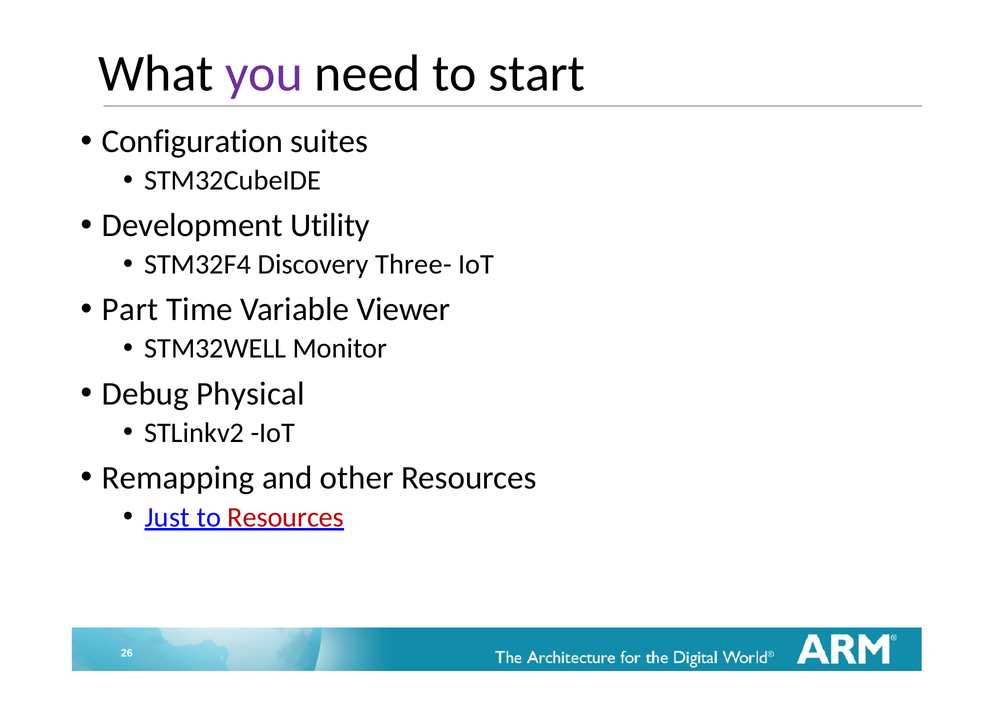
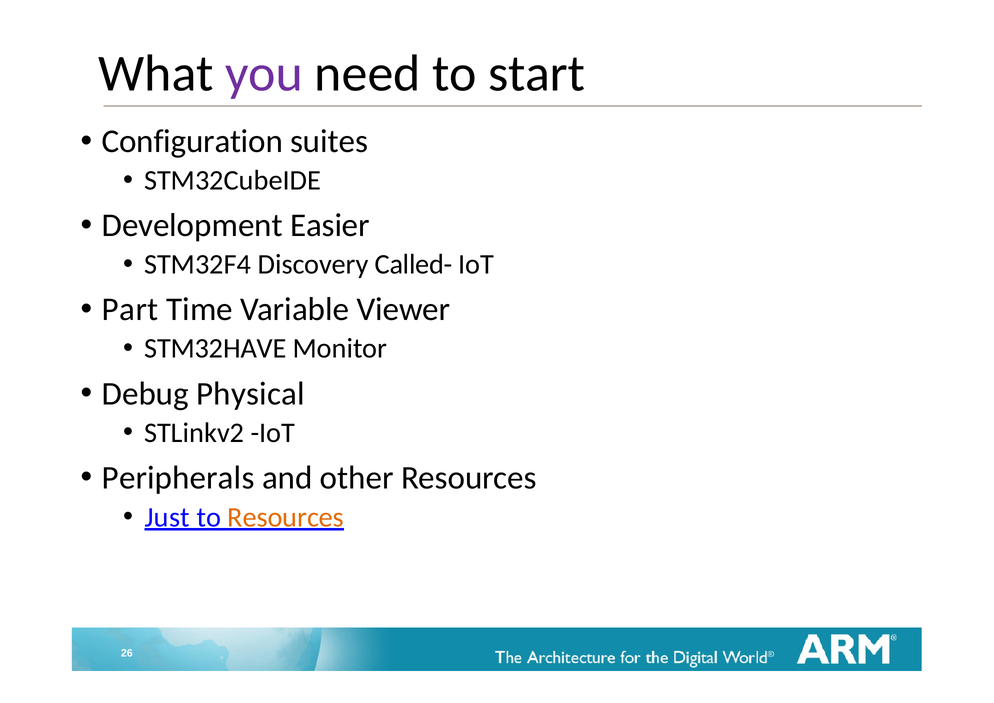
Utility: Utility -> Easier
Three-: Three- -> Called-
STM32WELL: STM32WELL -> STM32HAVE
Remapping: Remapping -> Peripherals
Resources at (286, 517) colour: red -> orange
